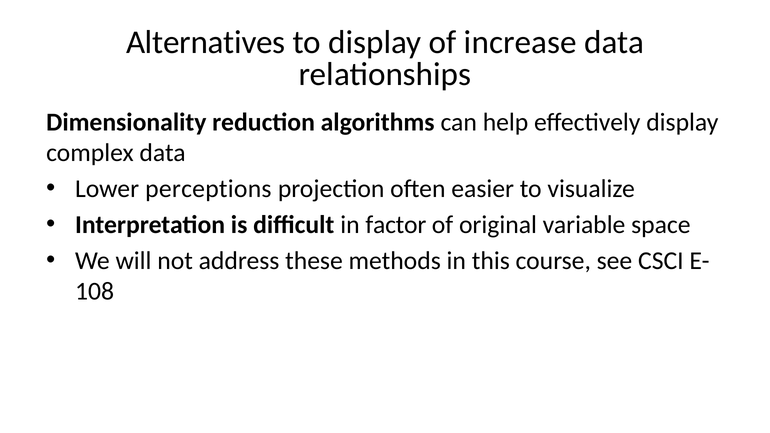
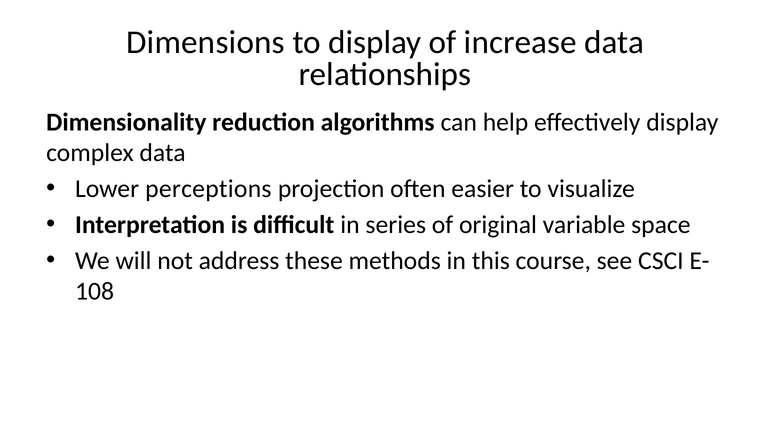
Alternatives: Alternatives -> Dimensions
factor: factor -> series
